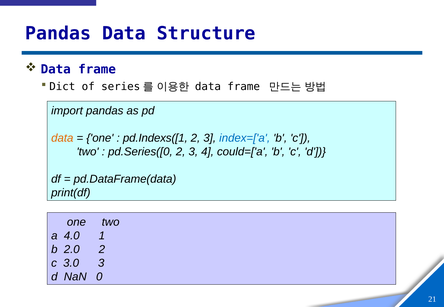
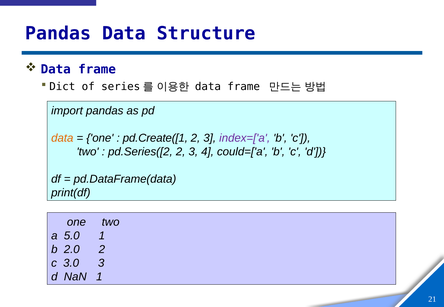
pd.Indexs([1: pd.Indexs([1 -> pd.Create([1
index=['a colour: blue -> purple
pd.Series([0: pd.Series([0 -> pd.Series([2
4.0: 4.0 -> 5.0
NaN 0: 0 -> 1
